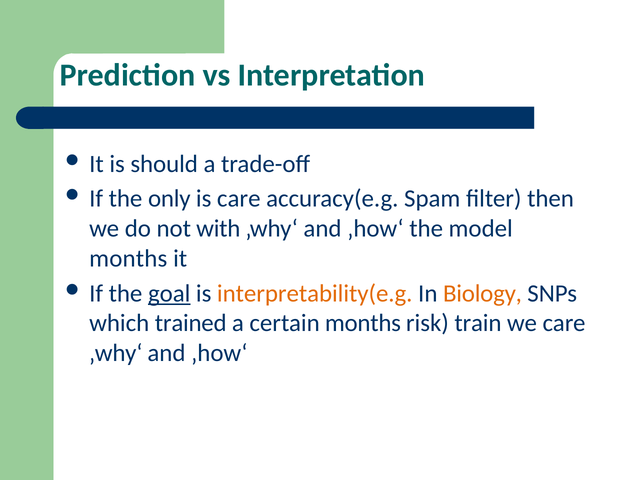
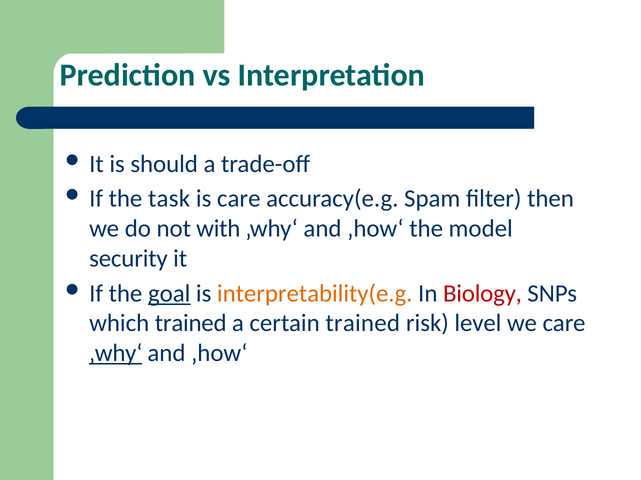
only: only -> task
months at (128, 259): months -> security
Biology colour: orange -> red
certain months: months -> trained
train: train -> level
‚why‘ at (116, 354) underline: none -> present
